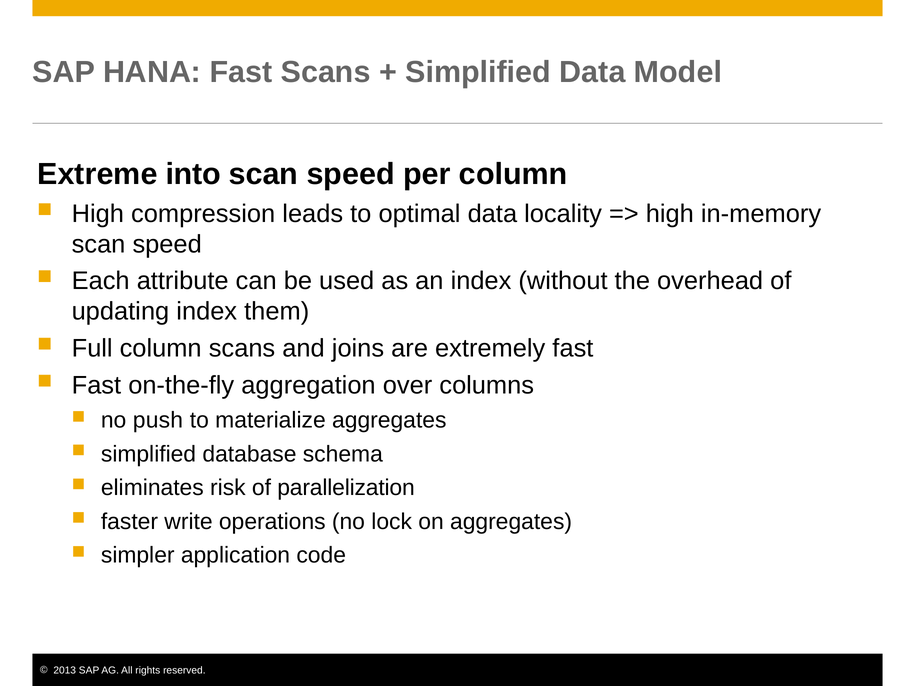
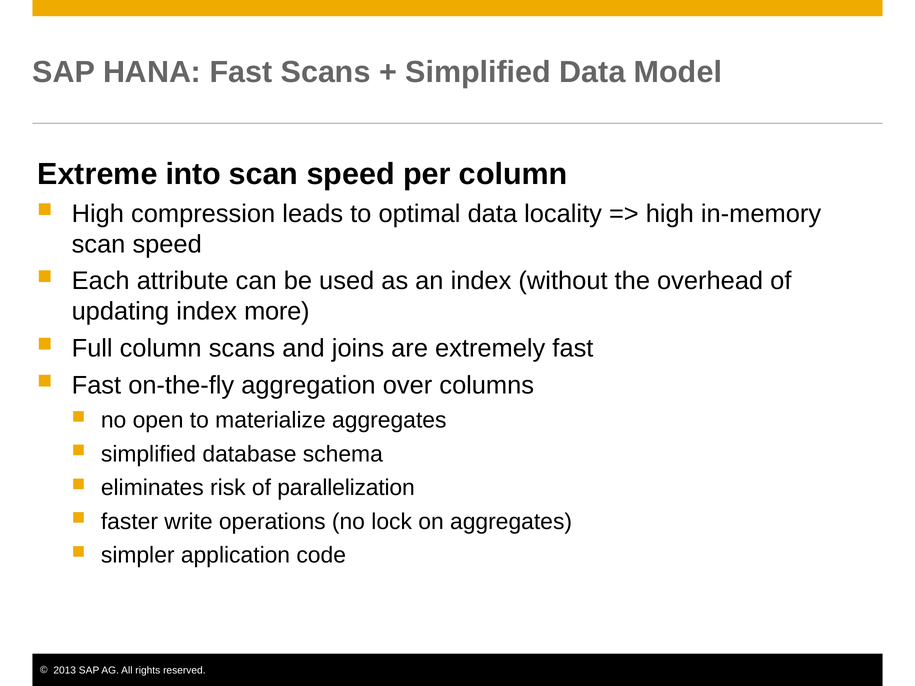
them: them -> more
push: push -> open
